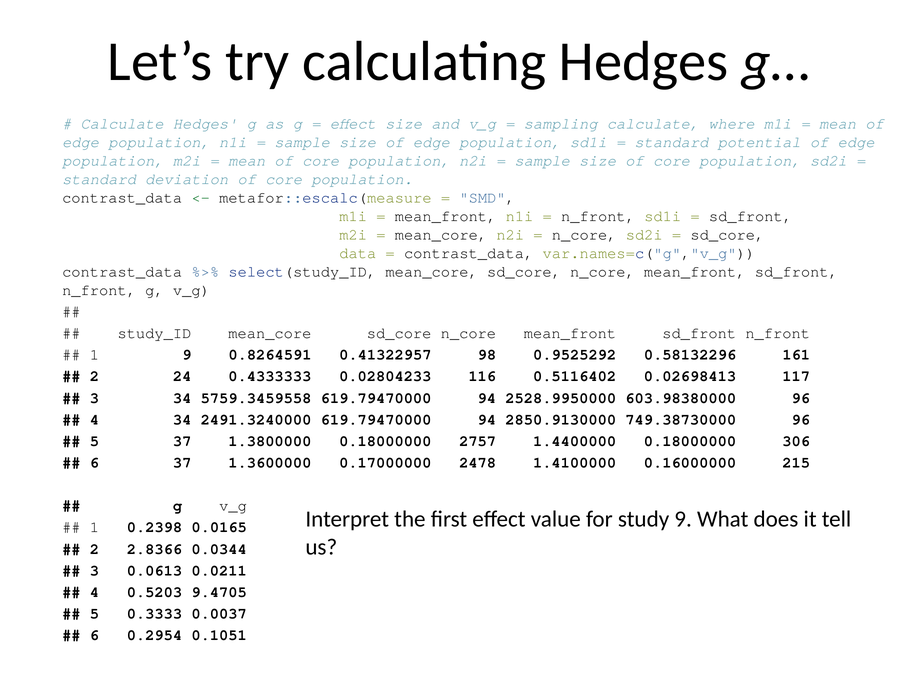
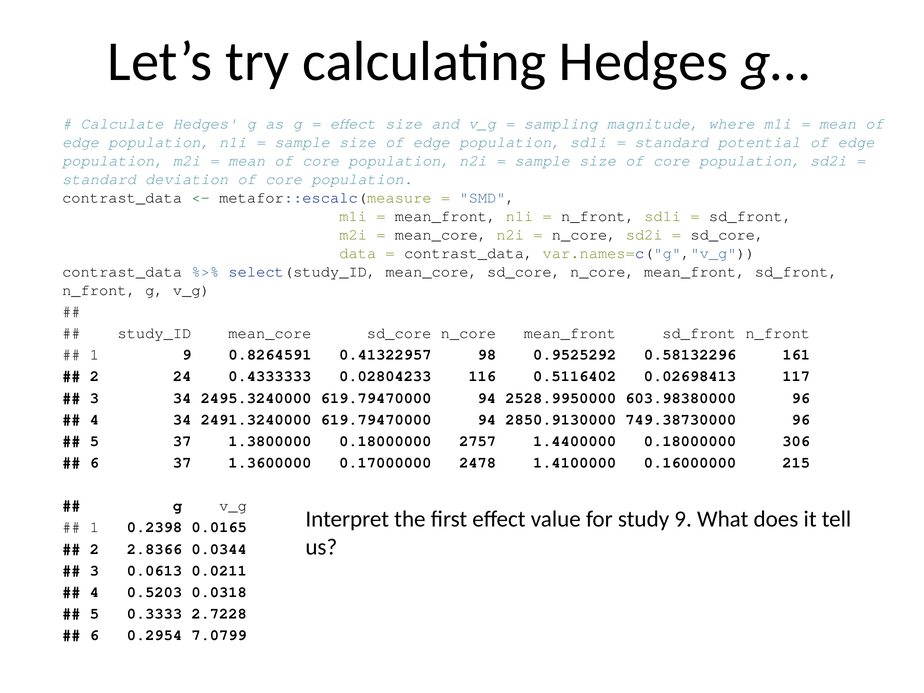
sampling calculate: calculate -> magnitude
5759.3459558: 5759.3459558 -> 2495.3240000
9.4705: 9.4705 -> 0.0318
0.0037: 0.0037 -> 2.7228
0.1051: 0.1051 -> 7.0799
